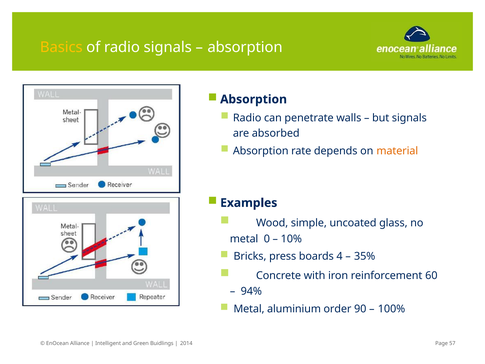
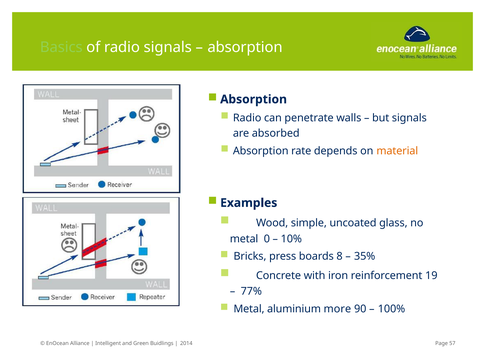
Basics colour: yellow -> light green
4: 4 -> 8
60: 60 -> 19
94%: 94% -> 77%
order: order -> more
